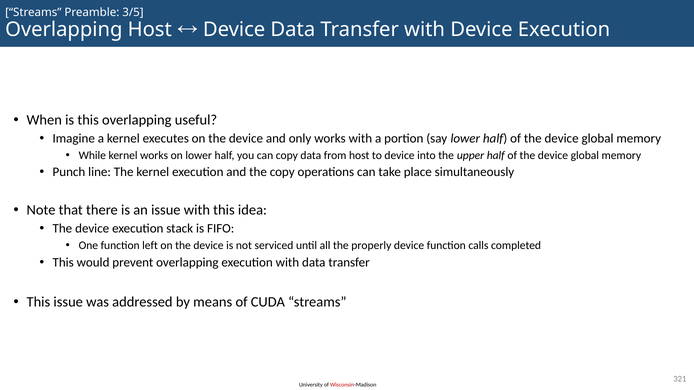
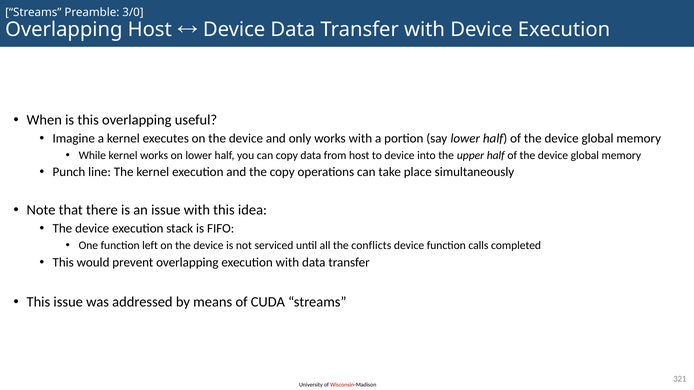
3/5: 3/5 -> 3/0
properly: properly -> conflicts
